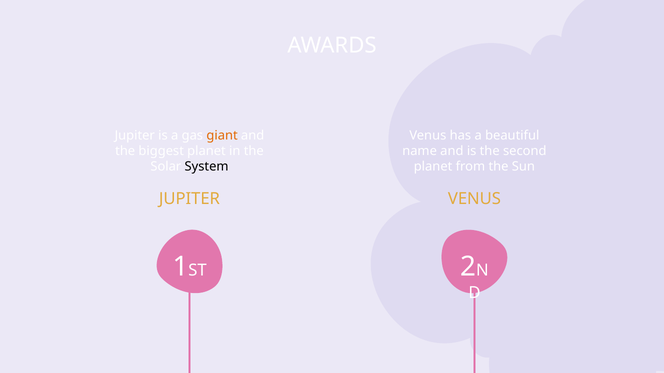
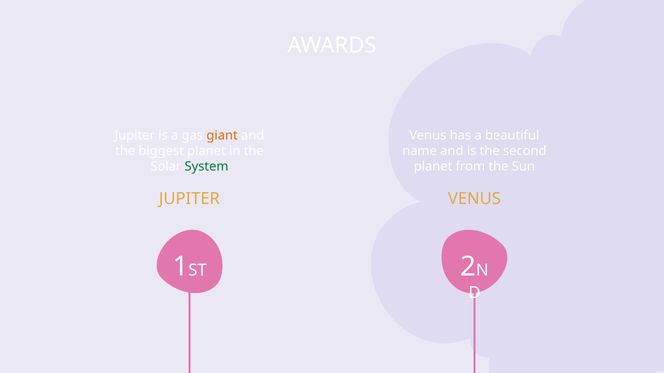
System colour: black -> green
